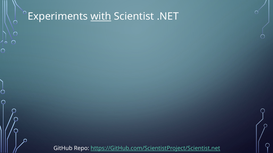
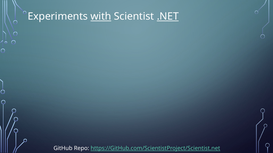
.NET underline: none -> present
